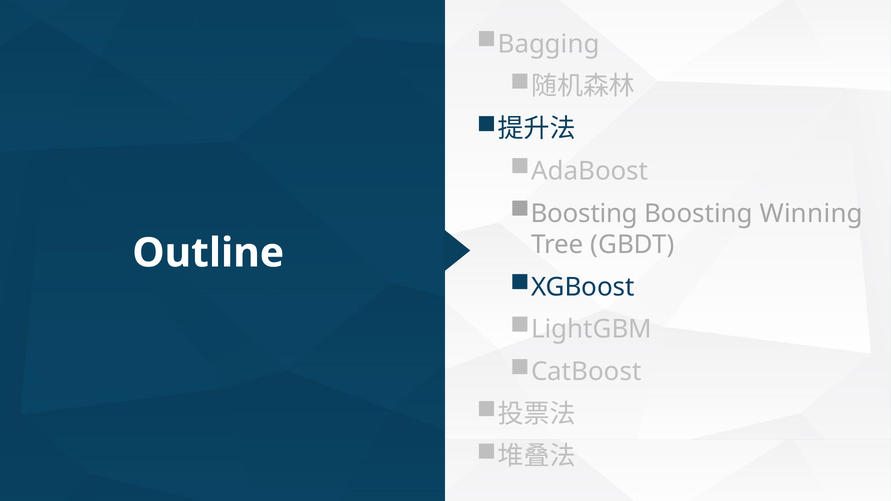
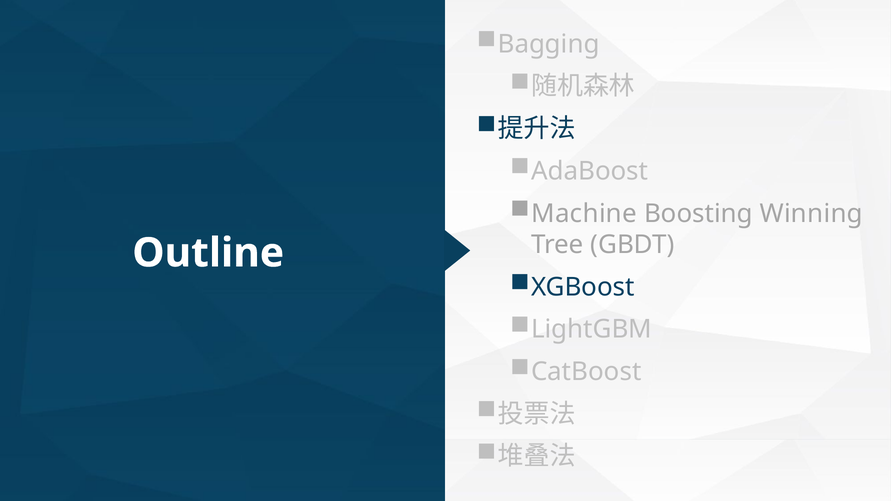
Boosting at (584, 214): Boosting -> Machine
